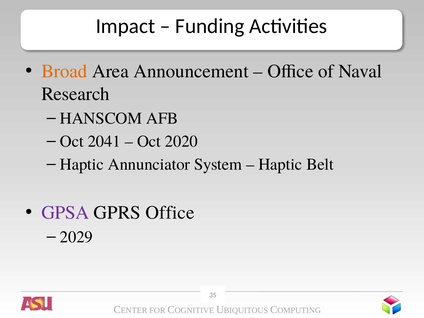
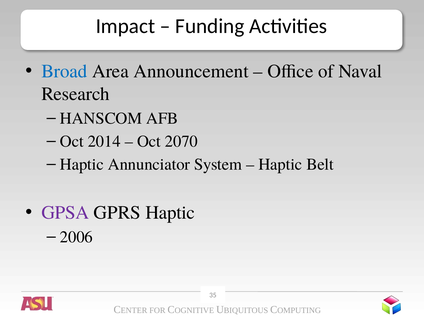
Broad colour: orange -> blue
2041: 2041 -> 2014
2020: 2020 -> 2070
GPRS Office: Office -> Haptic
2029: 2029 -> 2006
